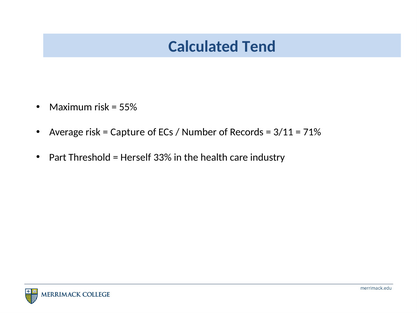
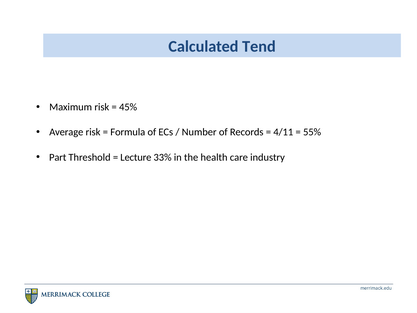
55%: 55% -> 45%
Capture: Capture -> Formula
3/11: 3/11 -> 4/11
71%: 71% -> 55%
Herself: Herself -> Lecture
